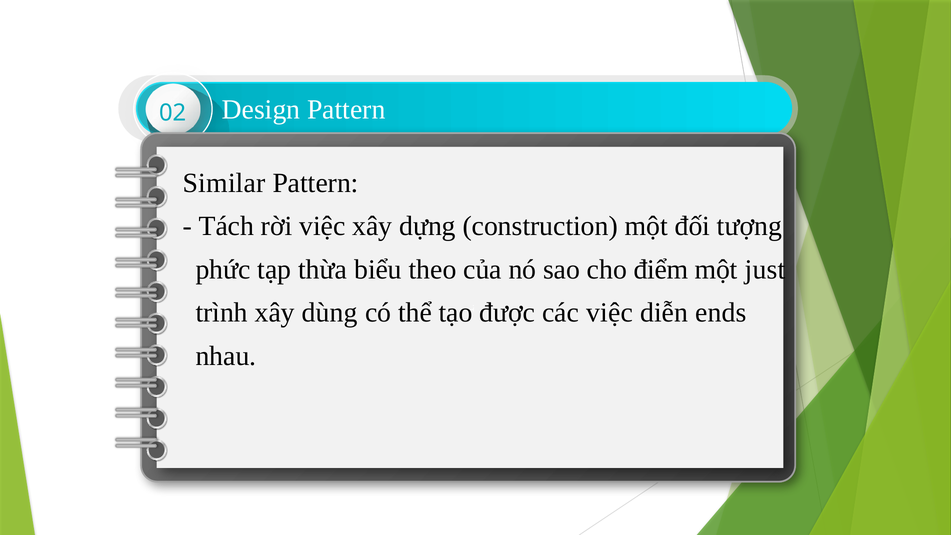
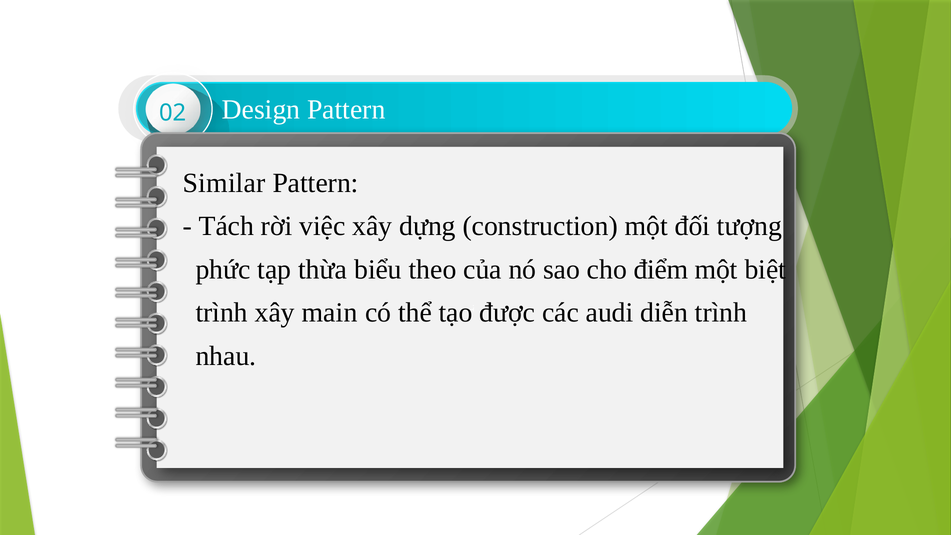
just: just -> biệt
dùng: dùng -> main
các việc: việc -> audi
diễn ends: ends -> trình
